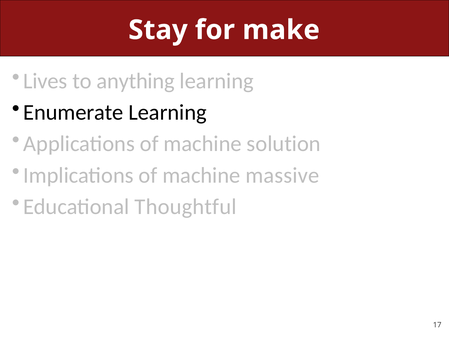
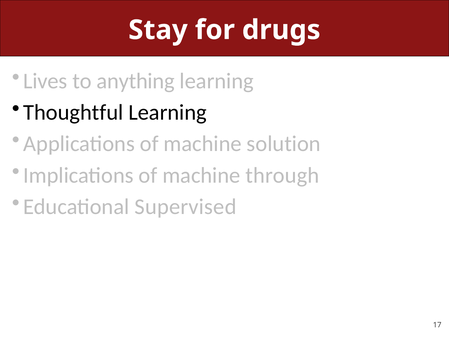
make: make -> drugs
Enumerate: Enumerate -> Thoughtful
massive: massive -> through
Thoughtful: Thoughtful -> Supervised
